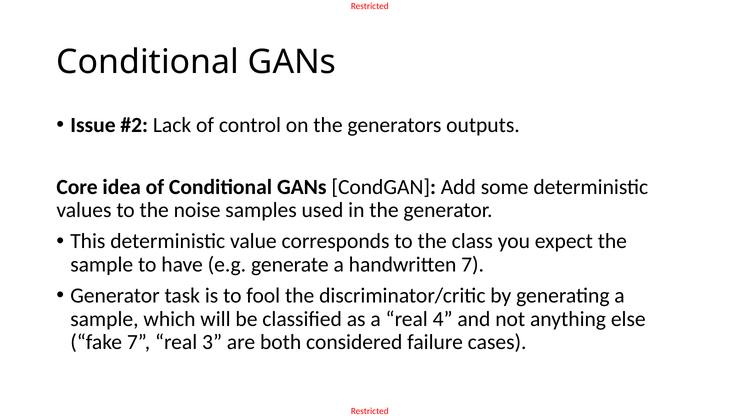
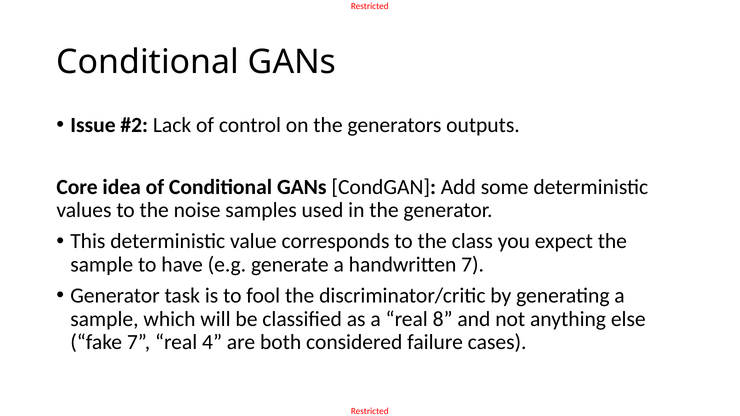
4: 4 -> 8
3: 3 -> 4
